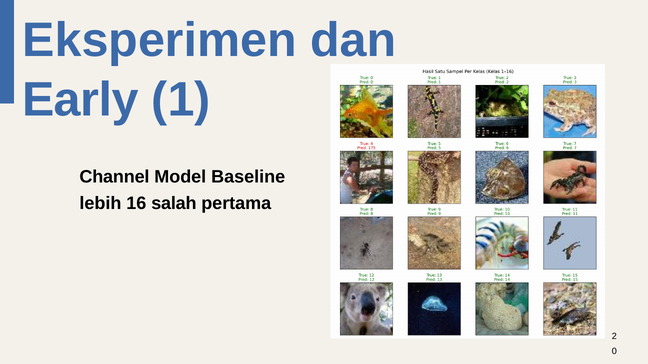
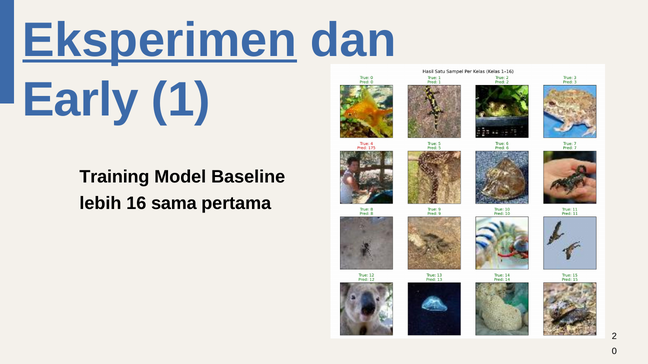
Eksperimen underline: none -> present
Channel: Channel -> Training
salah: salah -> sama
